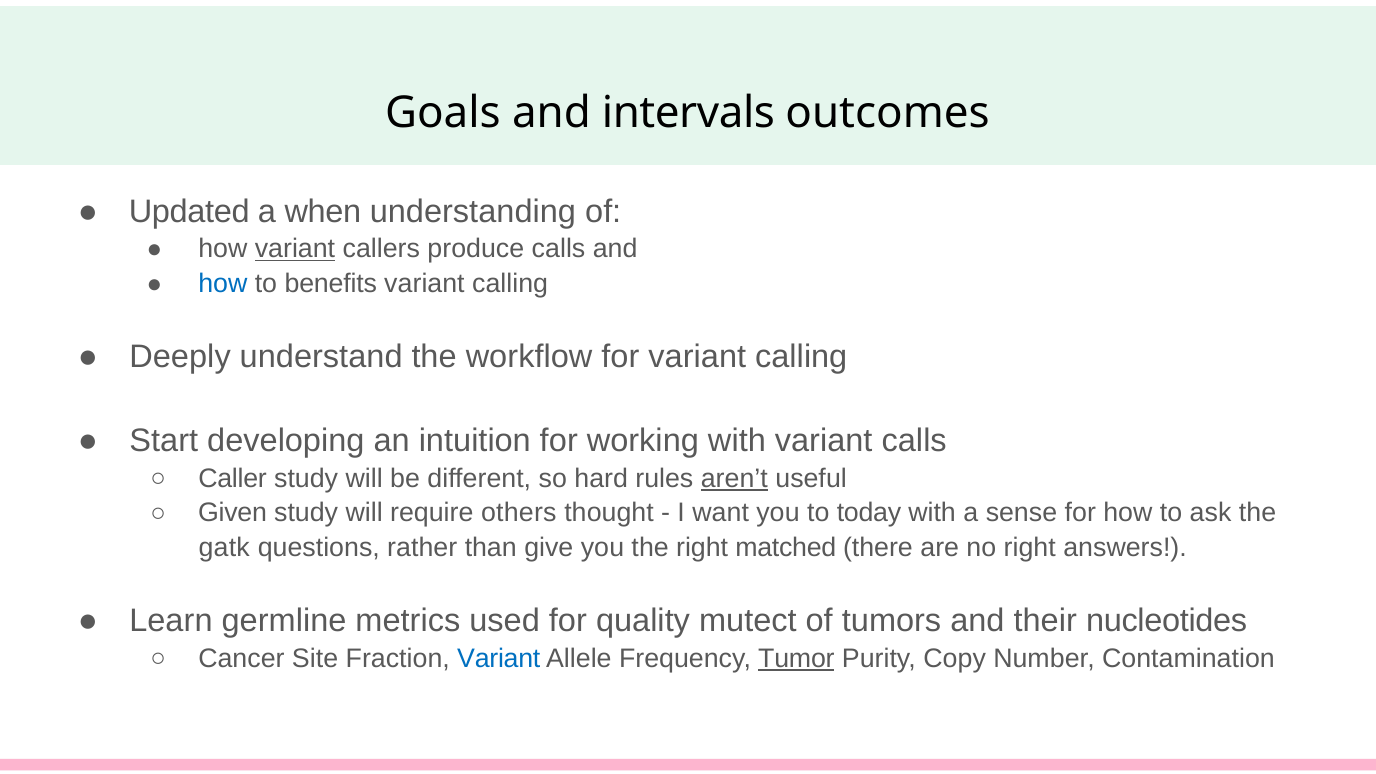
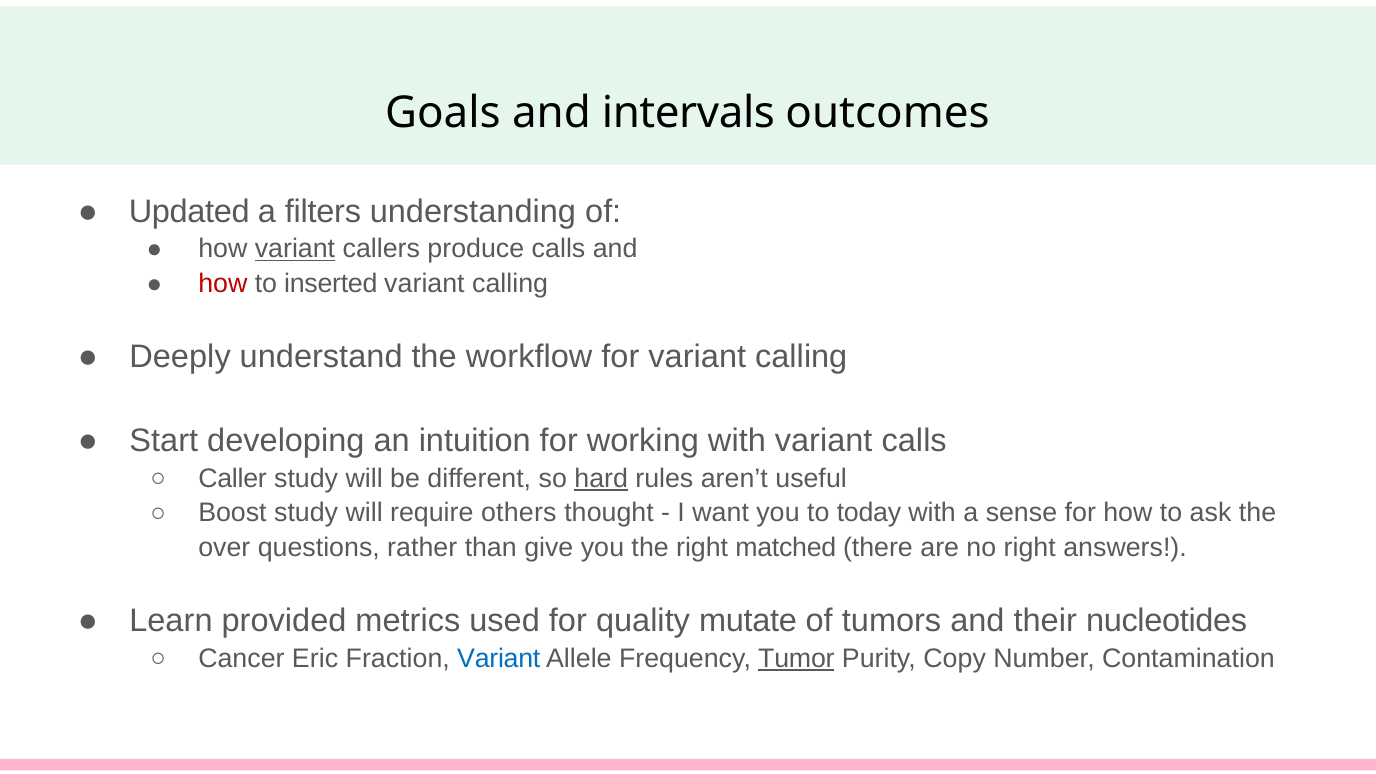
when: when -> filters
how at (223, 284) colour: blue -> red
benefits: benefits -> inserted
hard underline: none -> present
aren’t underline: present -> none
Given: Given -> Boost
gatk: gatk -> over
germline: germline -> provided
mutect: mutect -> mutate
Site: Site -> Eric
